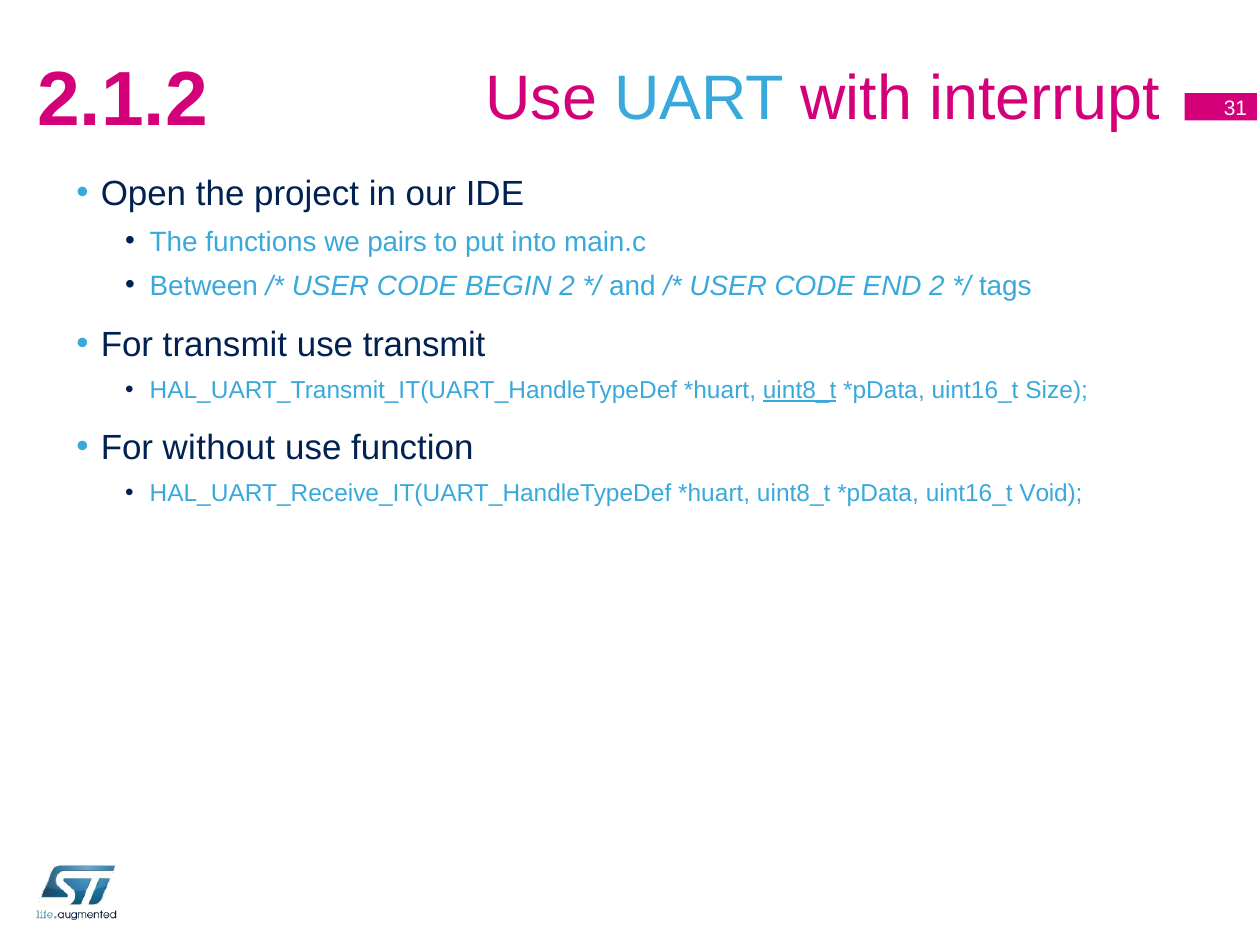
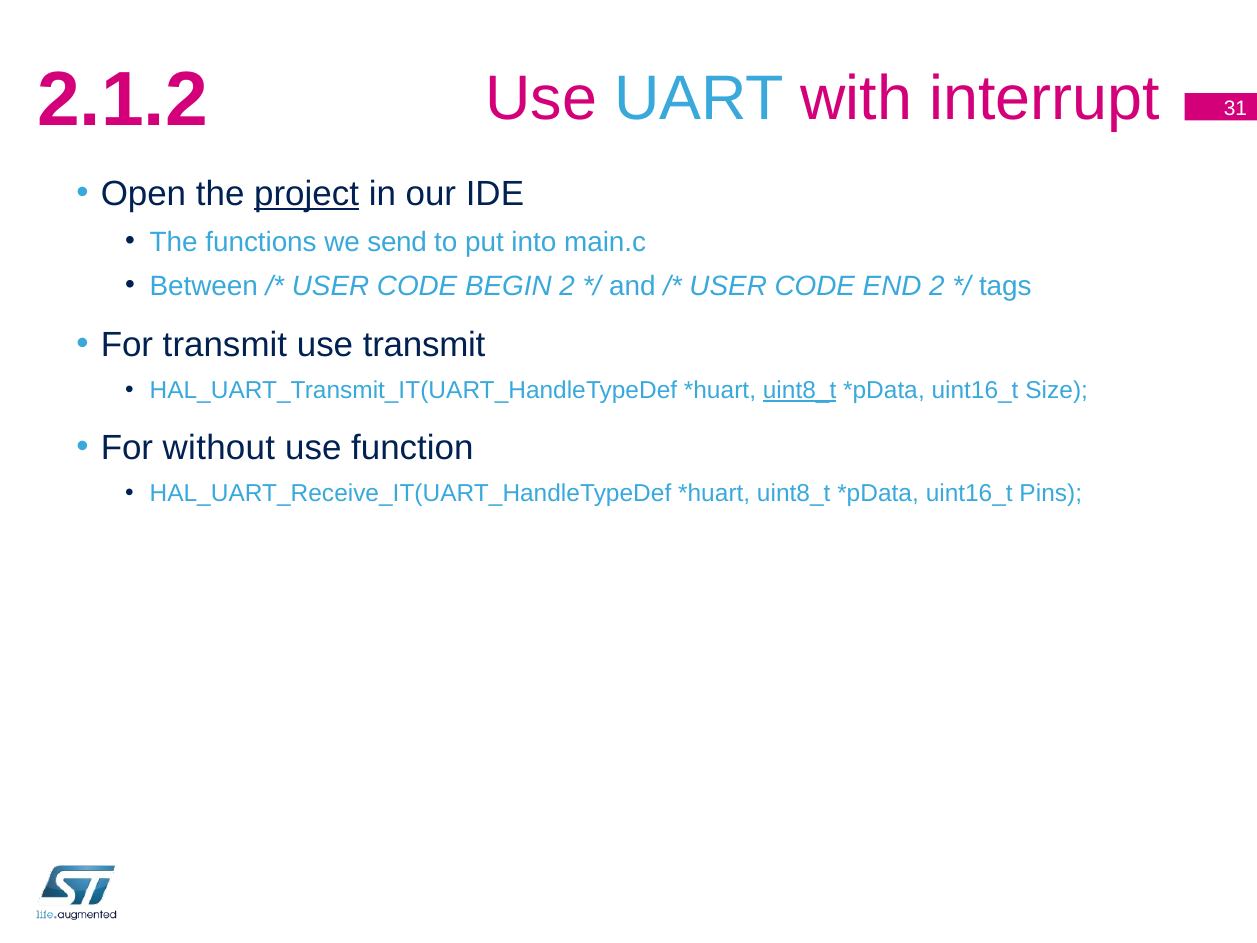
project underline: none -> present
pairs: pairs -> send
Void: Void -> Pins
